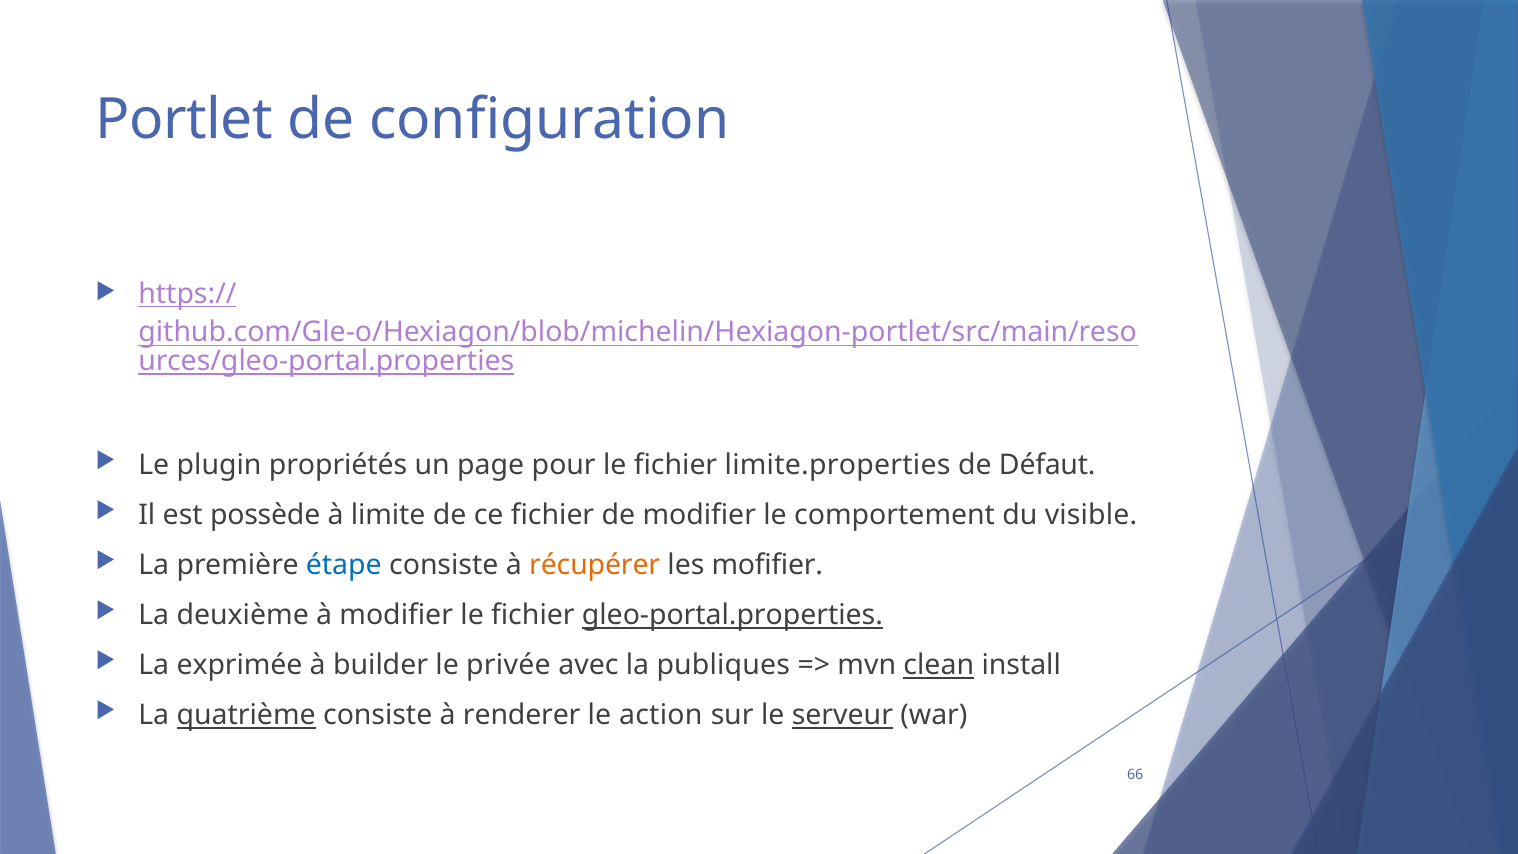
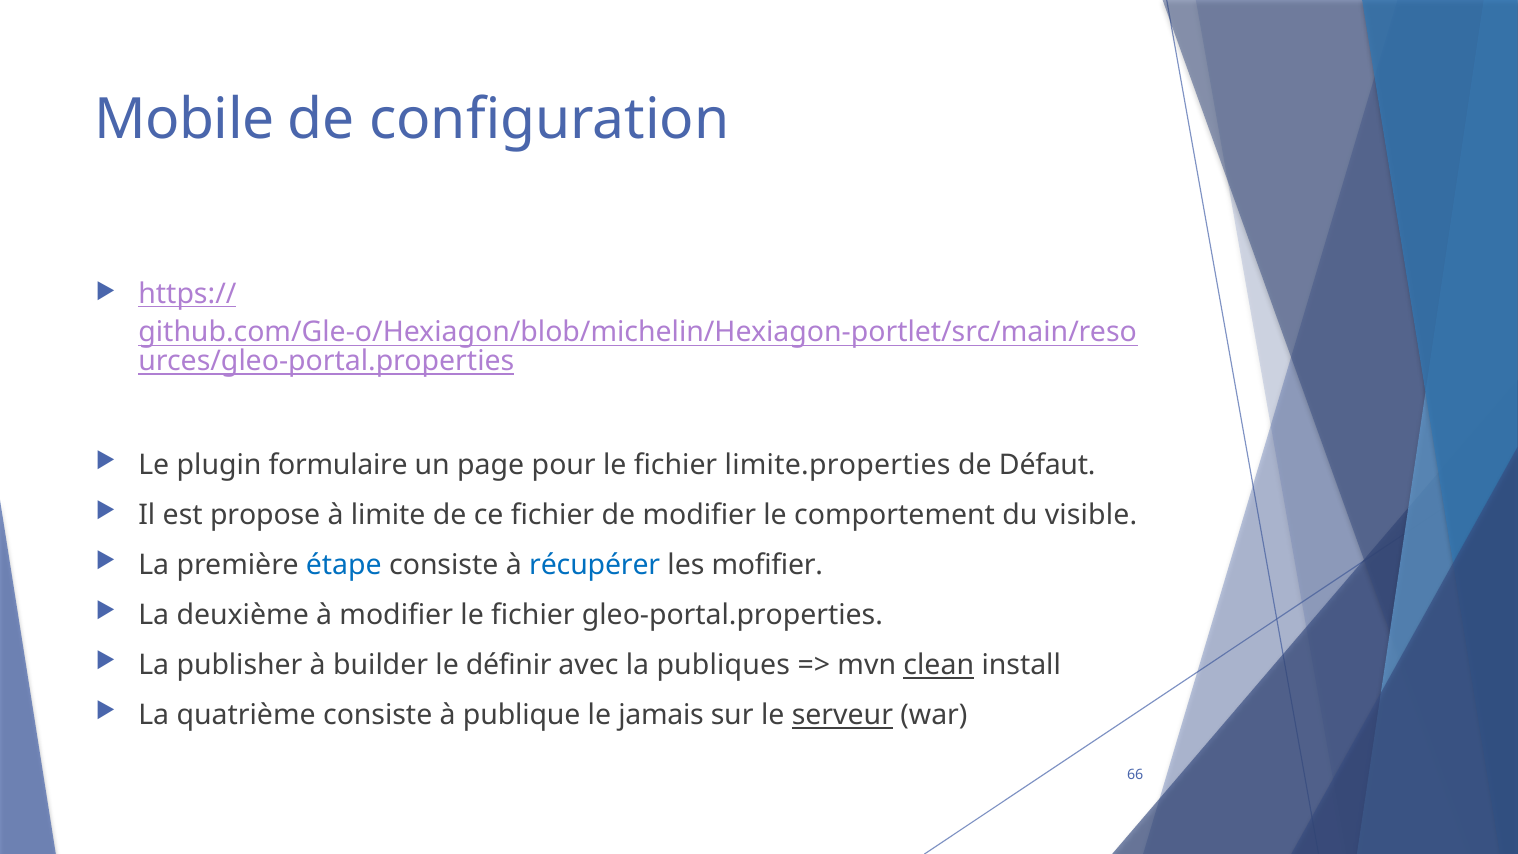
Portlet: Portlet -> Mobile
propriétés: propriétés -> formulaire
possède: possède -> propose
récupérer colour: orange -> blue
gleo-portal.properties underline: present -> none
exprimée: exprimée -> publisher
privée: privée -> définir
quatrième underline: present -> none
renderer: renderer -> publique
action: action -> jamais
